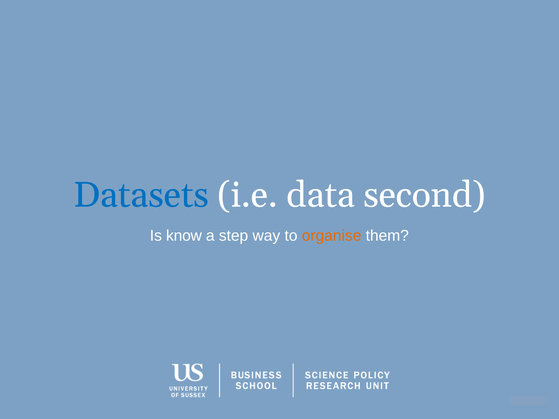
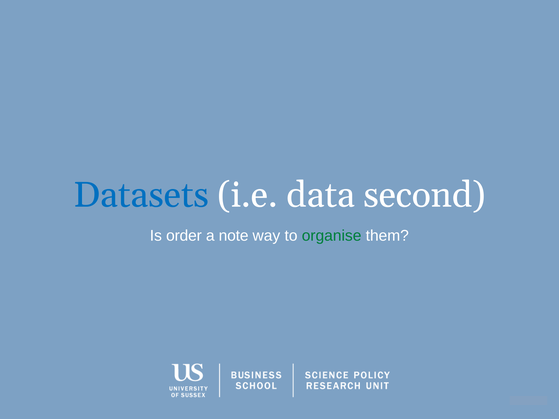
know: know -> order
step: step -> note
organise colour: orange -> green
